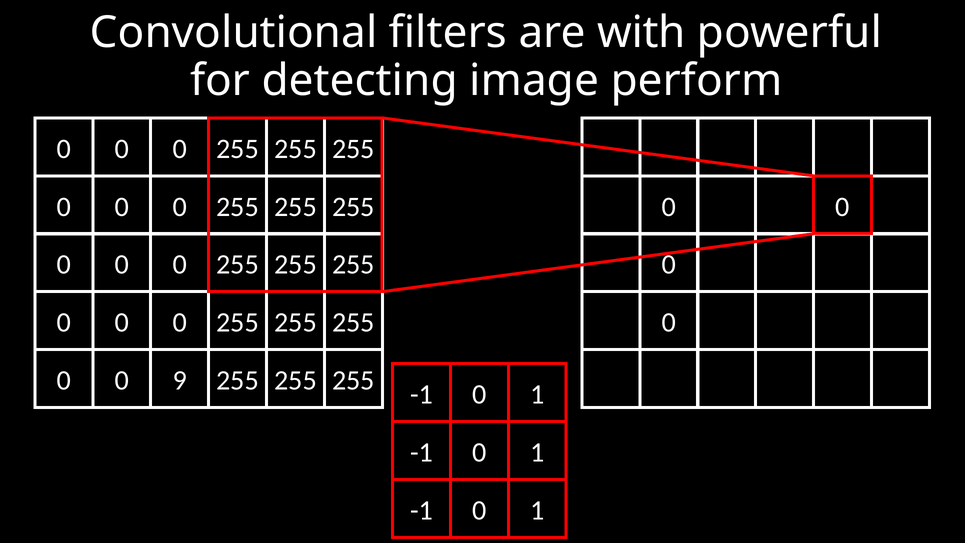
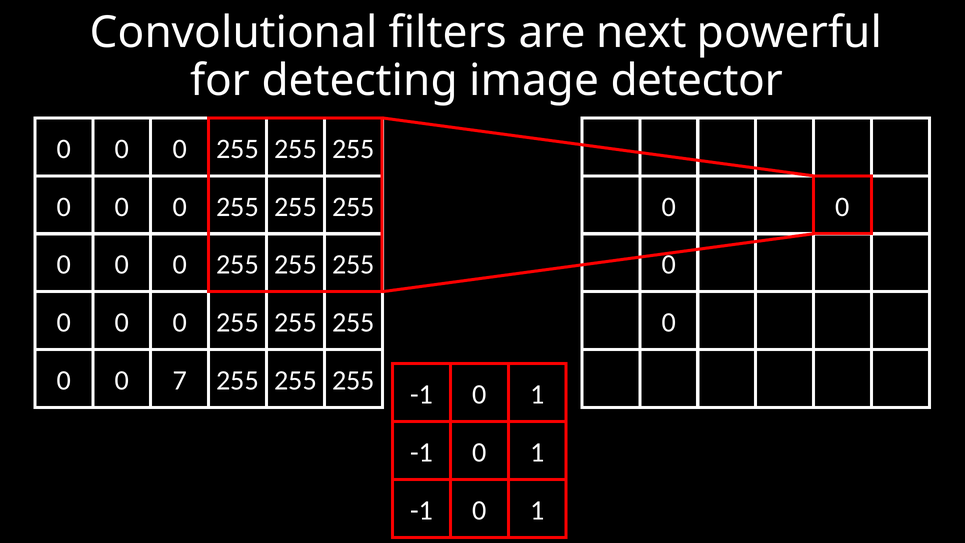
with: with -> next
perform: perform -> detector
9: 9 -> 7
